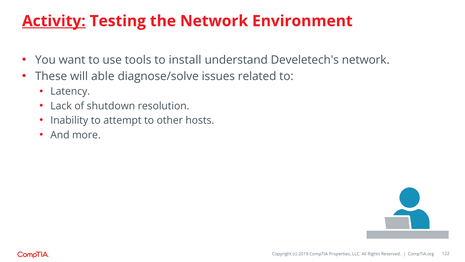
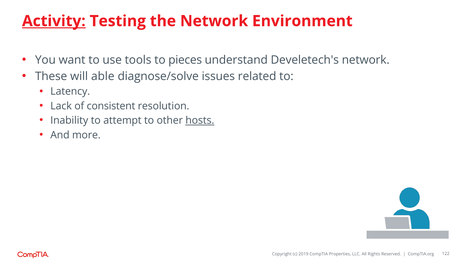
install: install -> pieces
shutdown: shutdown -> consistent
hosts underline: none -> present
